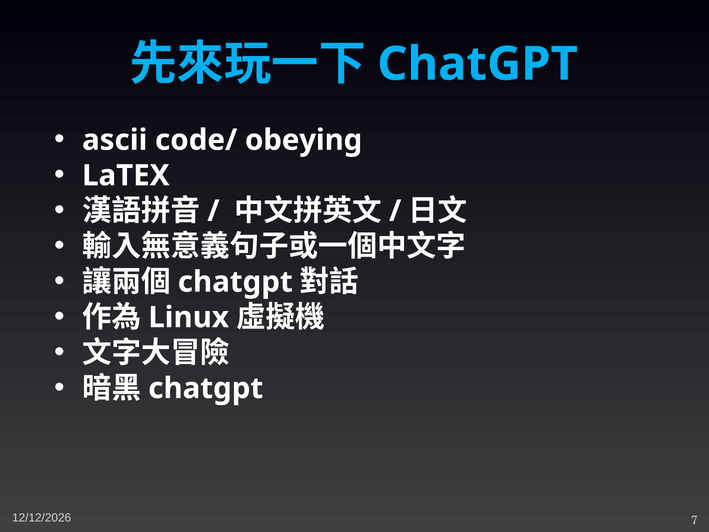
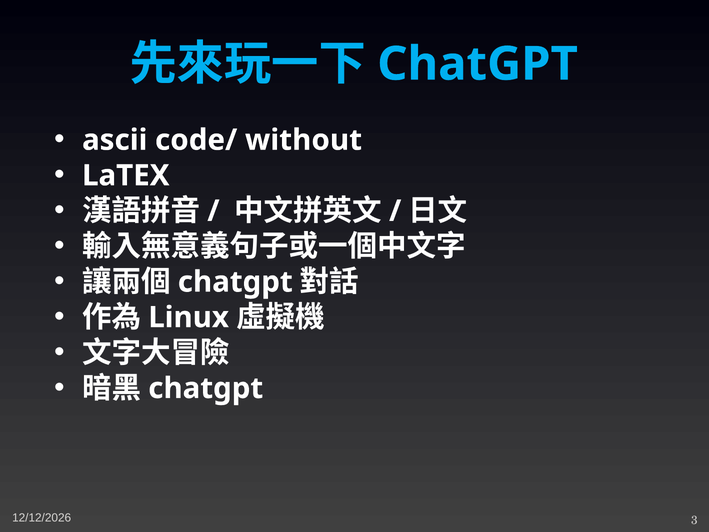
obeying: obeying -> without
7: 7 -> 3
